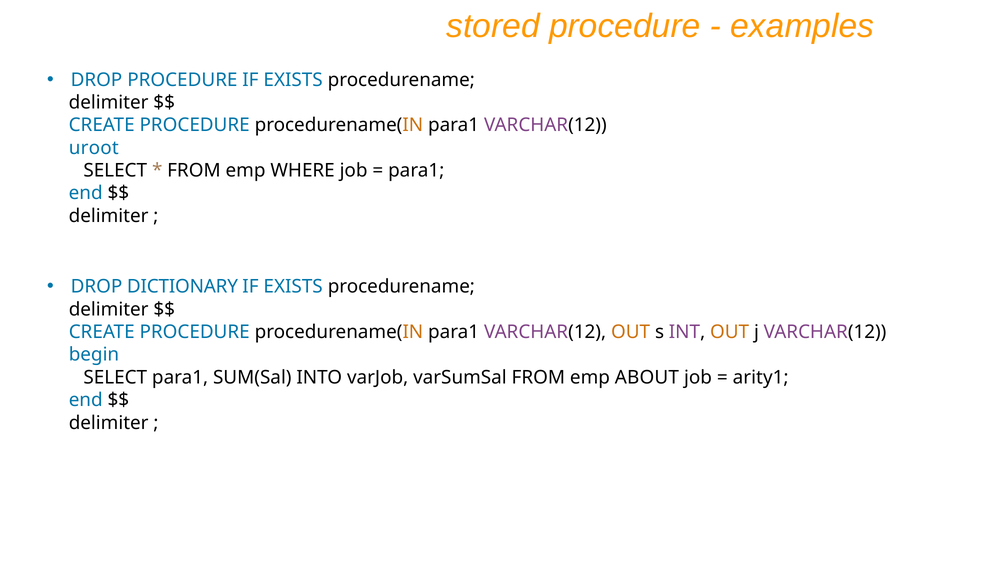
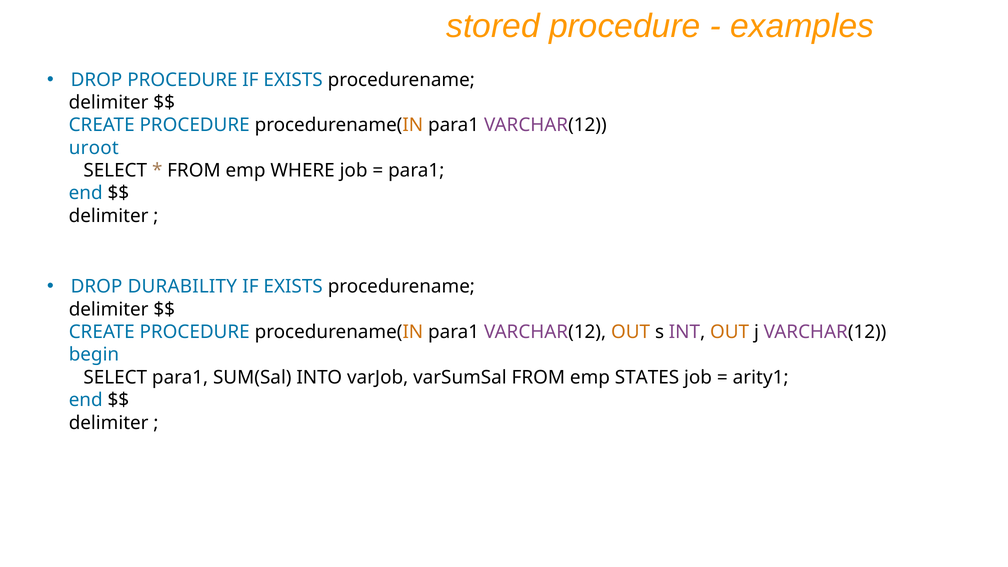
DICTIONARY: DICTIONARY -> DURABILITY
ABOUT: ABOUT -> STATES
